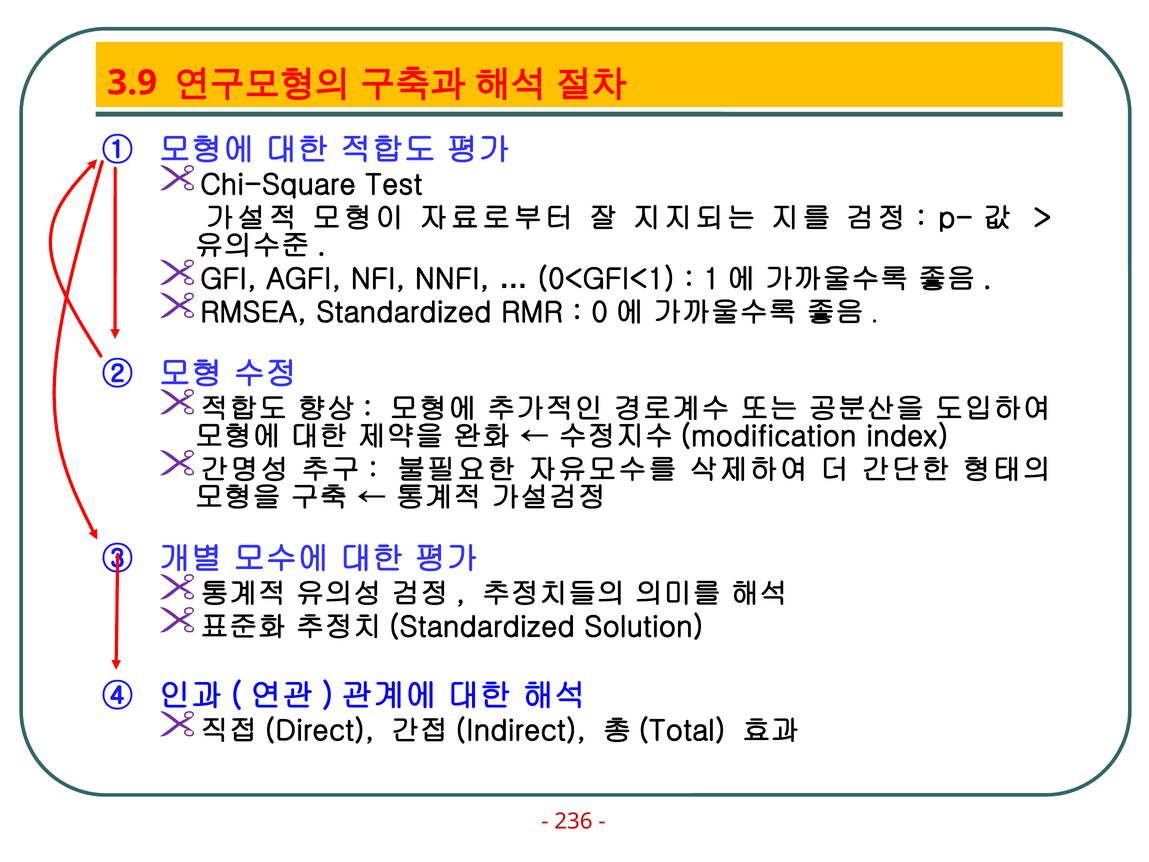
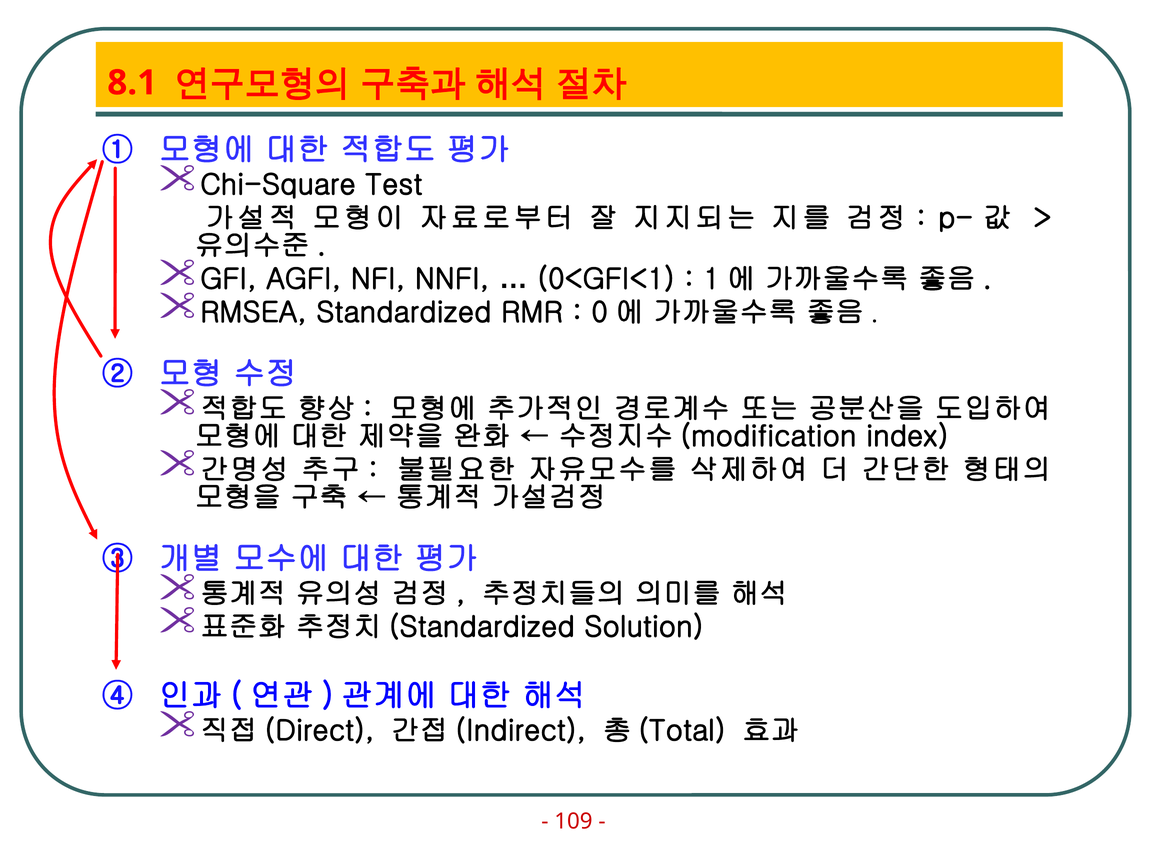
3.9: 3.9 -> 8.1
236: 236 -> 109
